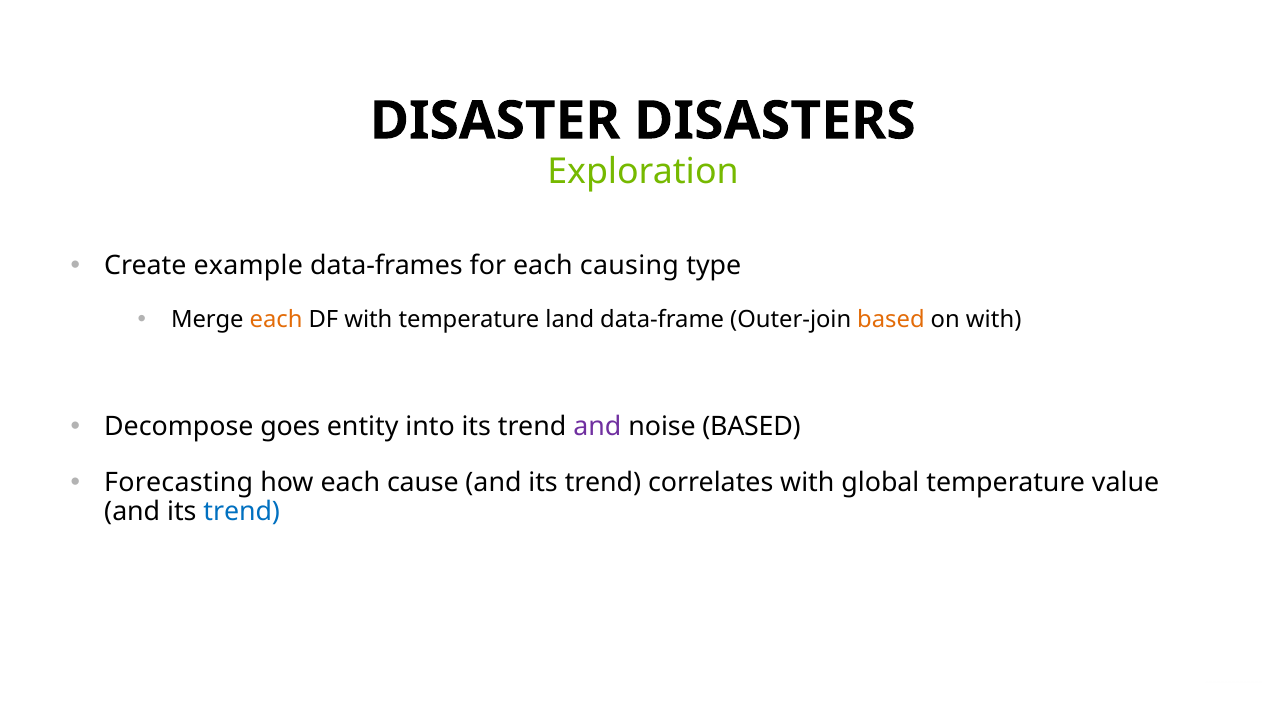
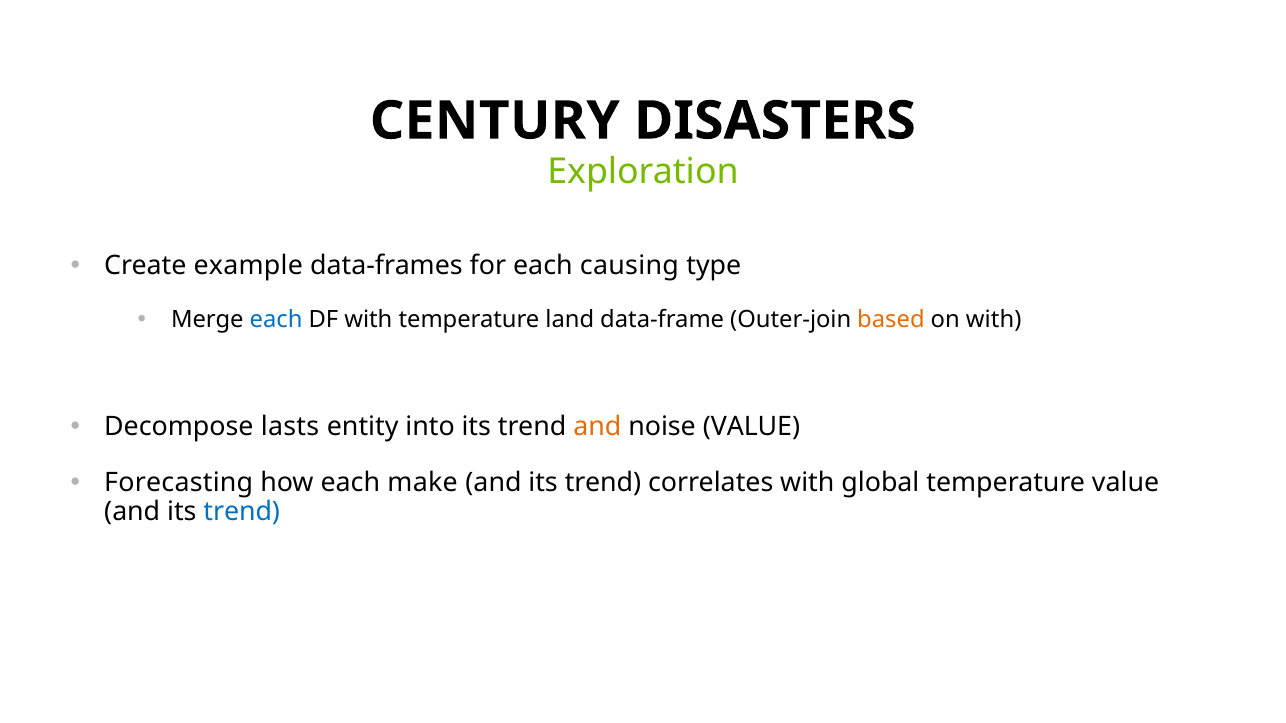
DISASTER: DISASTER -> CENTURY
each at (276, 320) colour: orange -> blue
goes: goes -> lasts
and at (597, 427) colour: purple -> orange
noise BASED: BASED -> VALUE
cause: cause -> make
